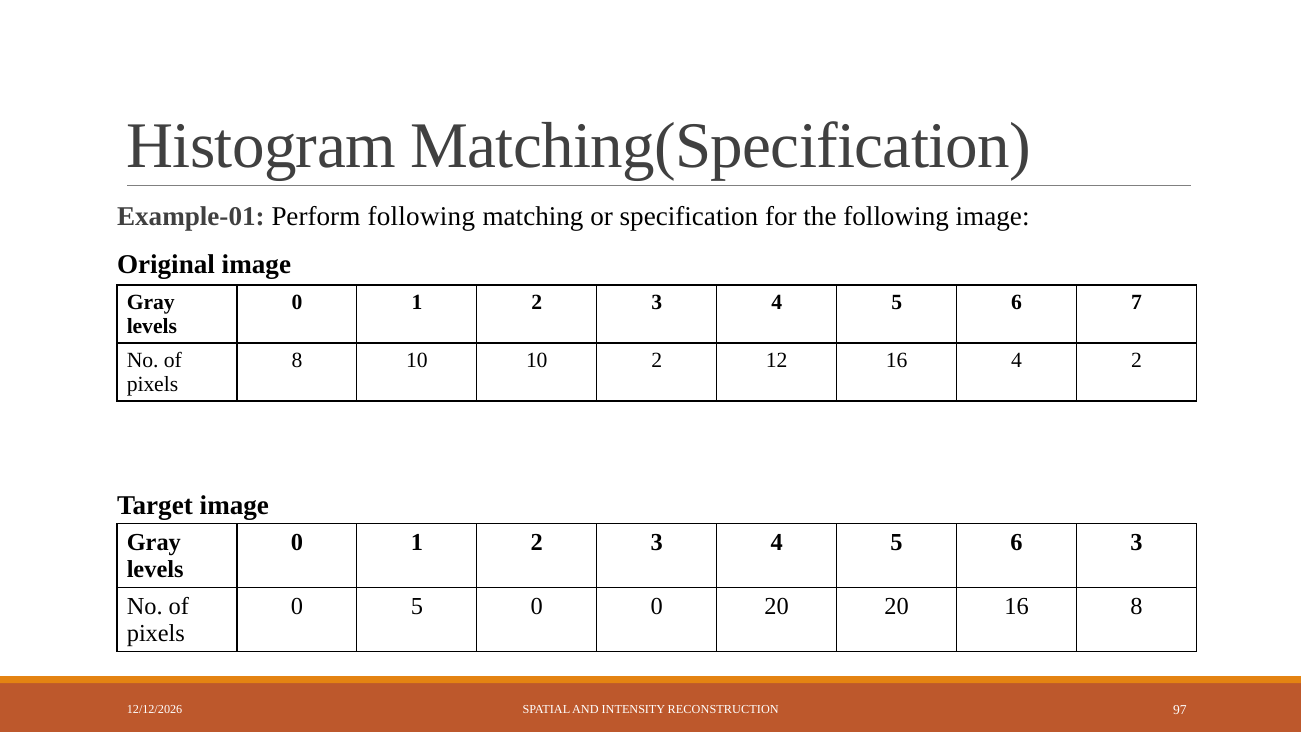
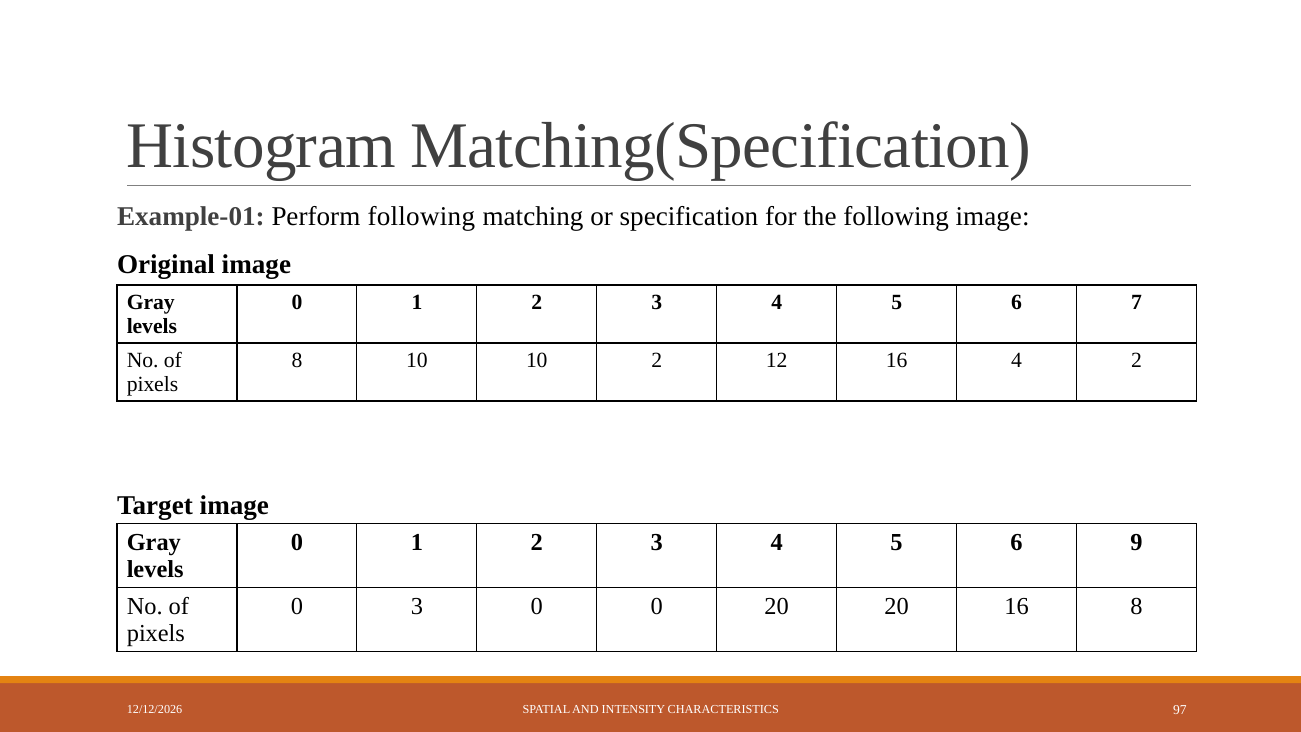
6 3: 3 -> 9
0 5: 5 -> 3
RECONSTRUCTION: RECONSTRUCTION -> CHARACTERISTICS
